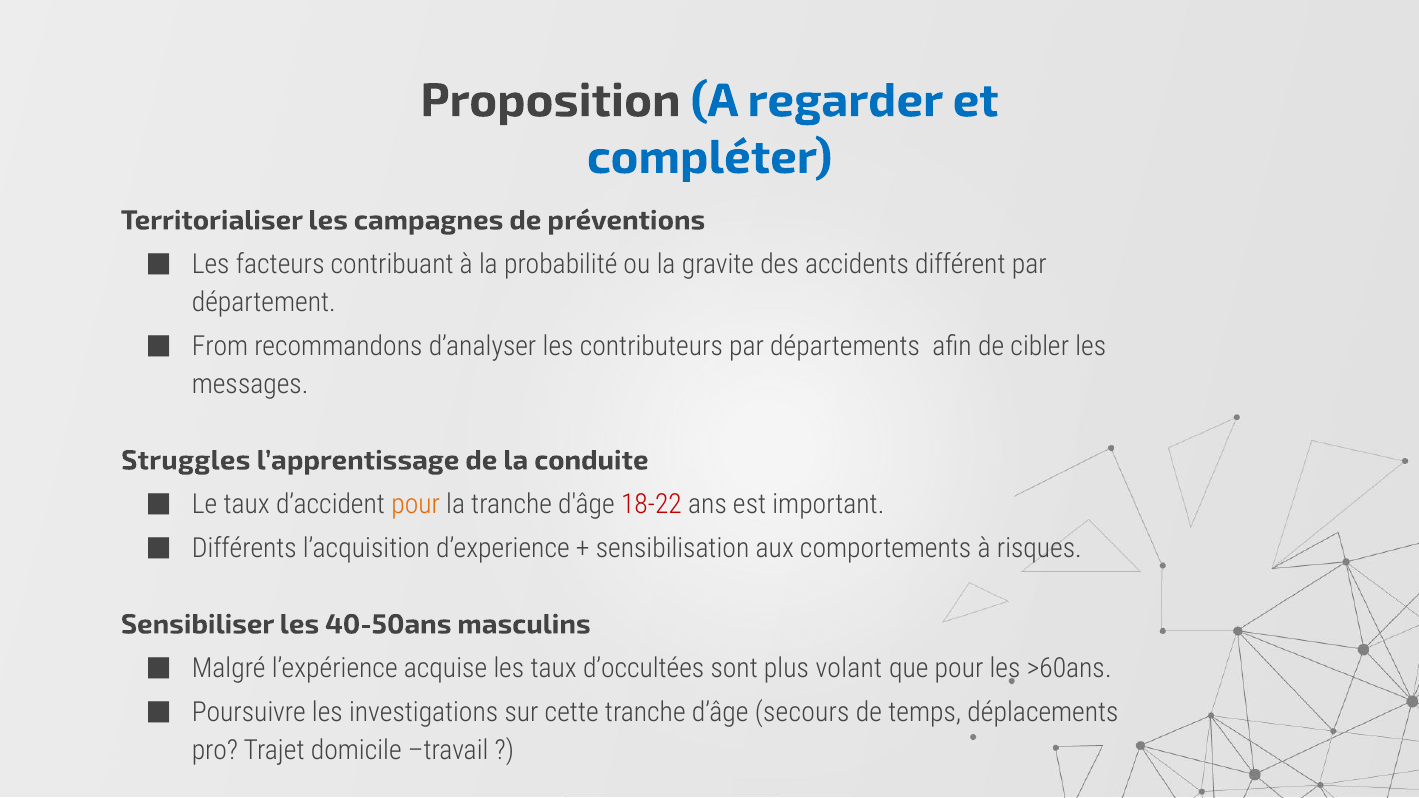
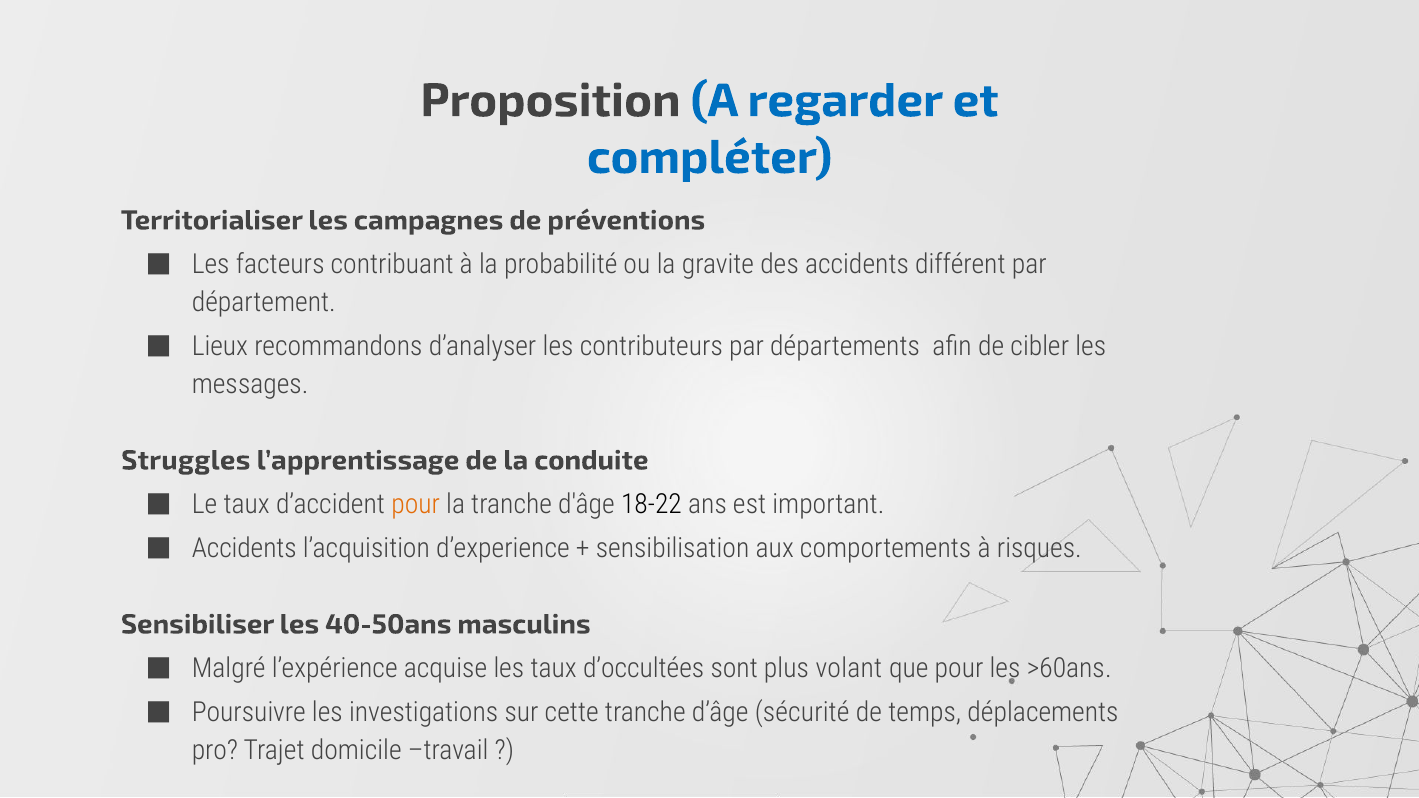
From: From -> Lieux
18-22 colour: red -> black
Différents at (244, 548): Différents -> Accidents
secours: secours -> sécurité
